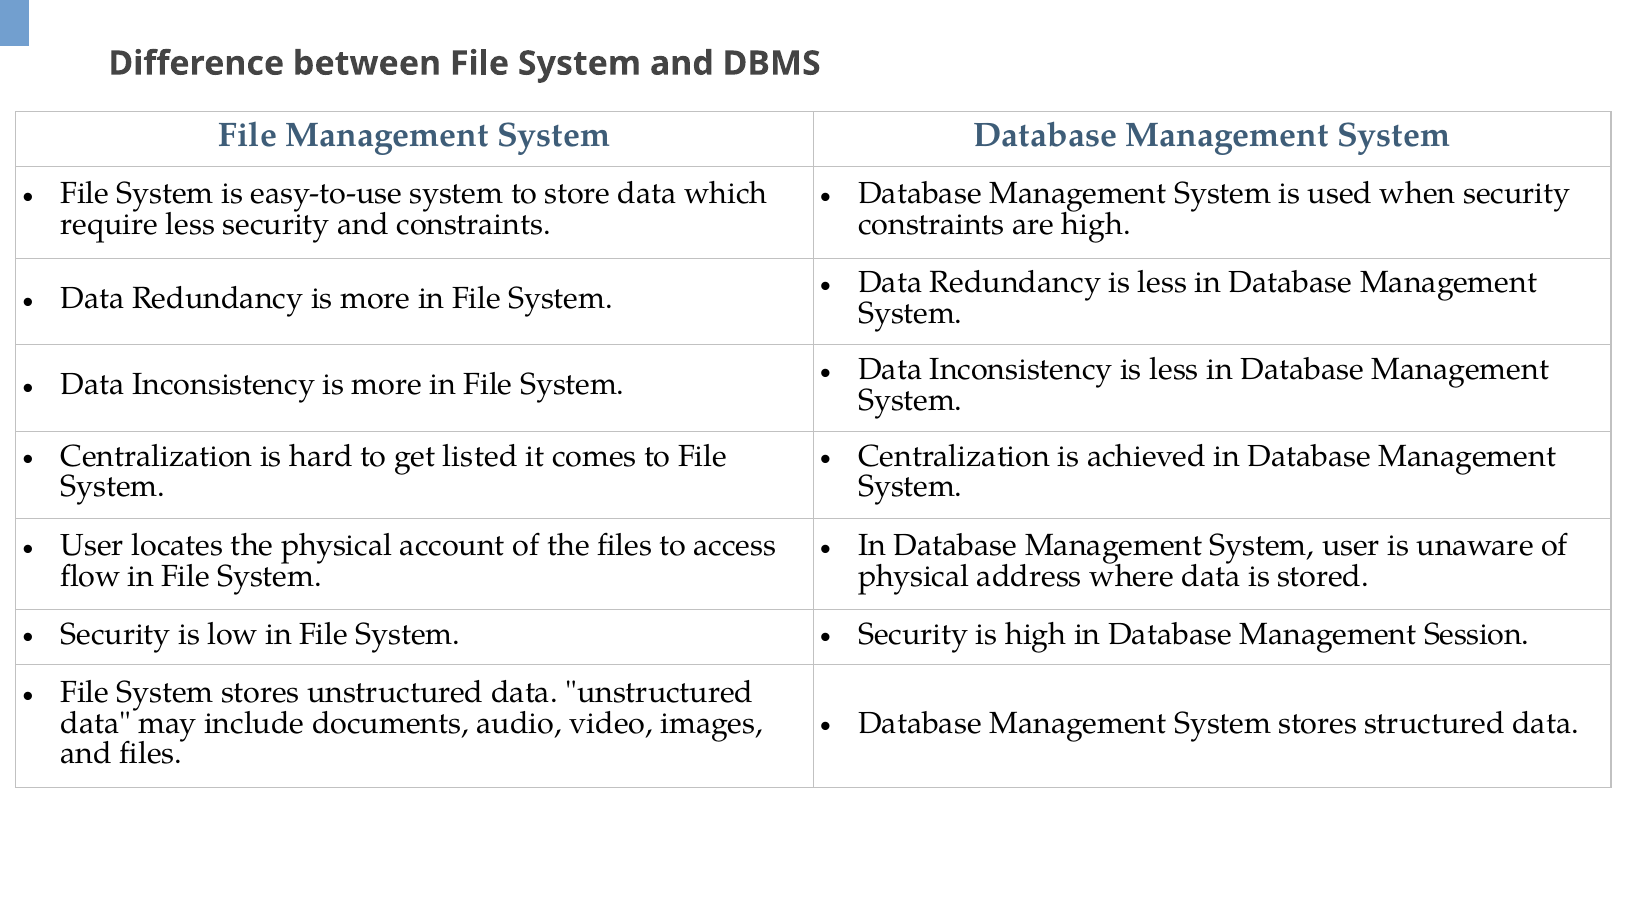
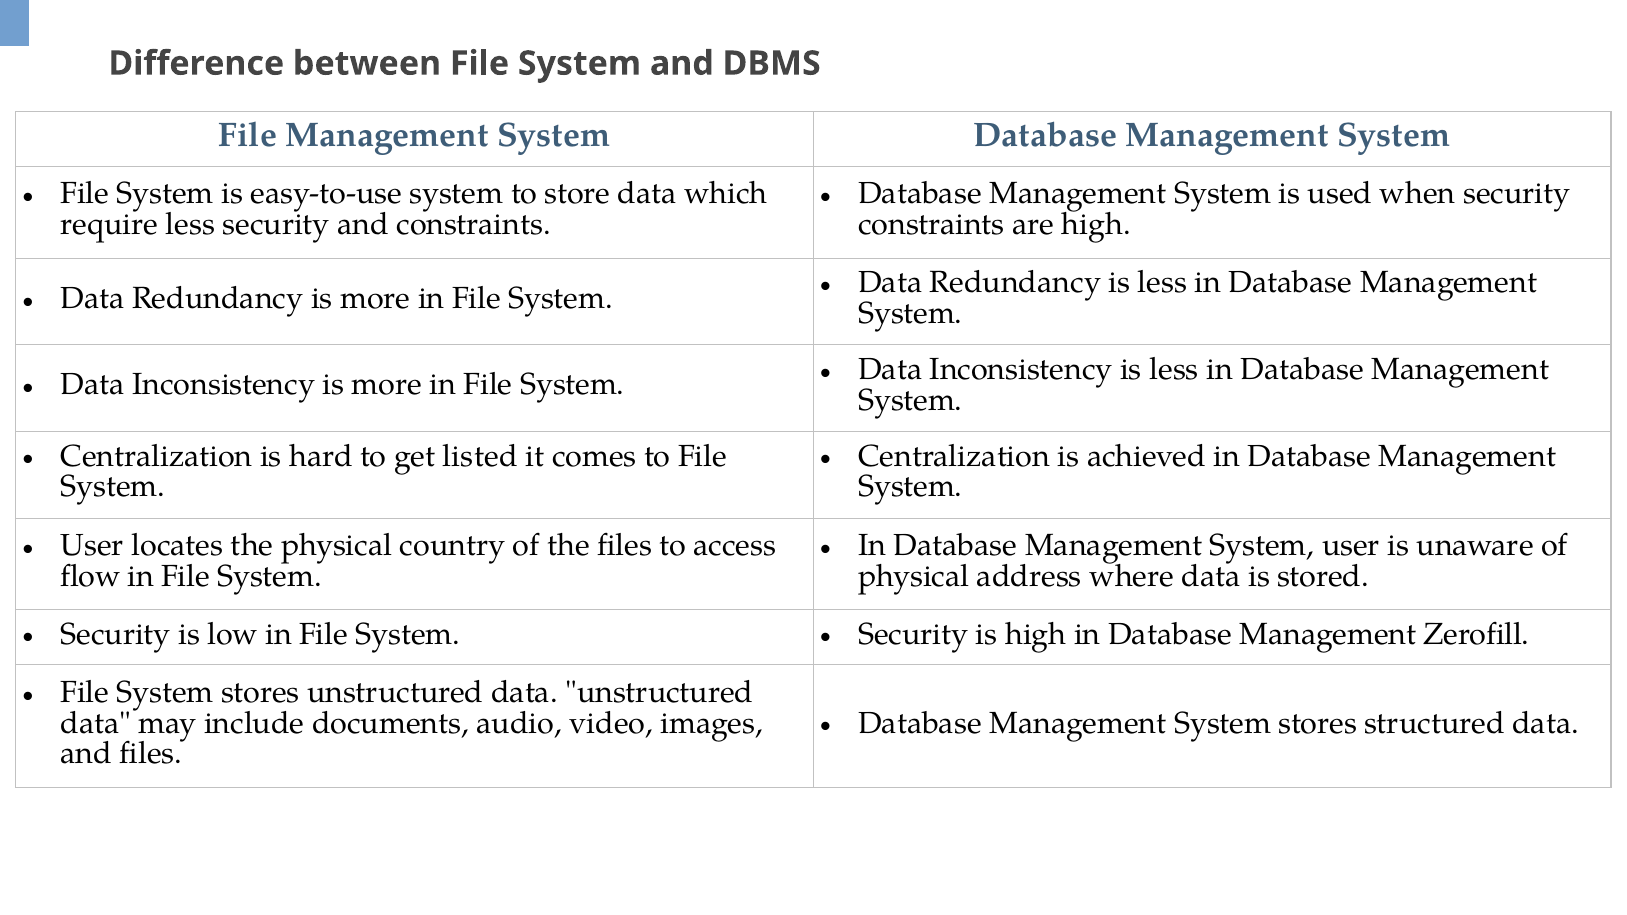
account: account -> country
Session: Session -> Zerofill
